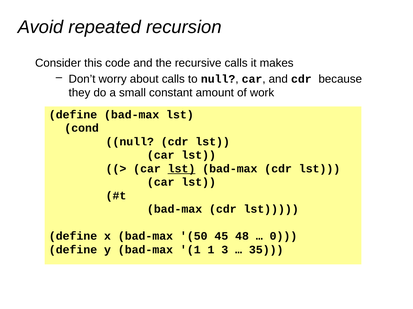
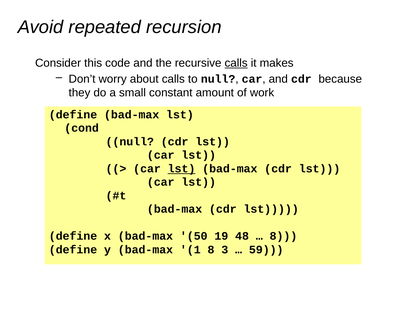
calls at (236, 63) underline: none -> present
45: 45 -> 19
0 at (283, 237): 0 -> 8
1 1: 1 -> 8
35: 35 -> 59
